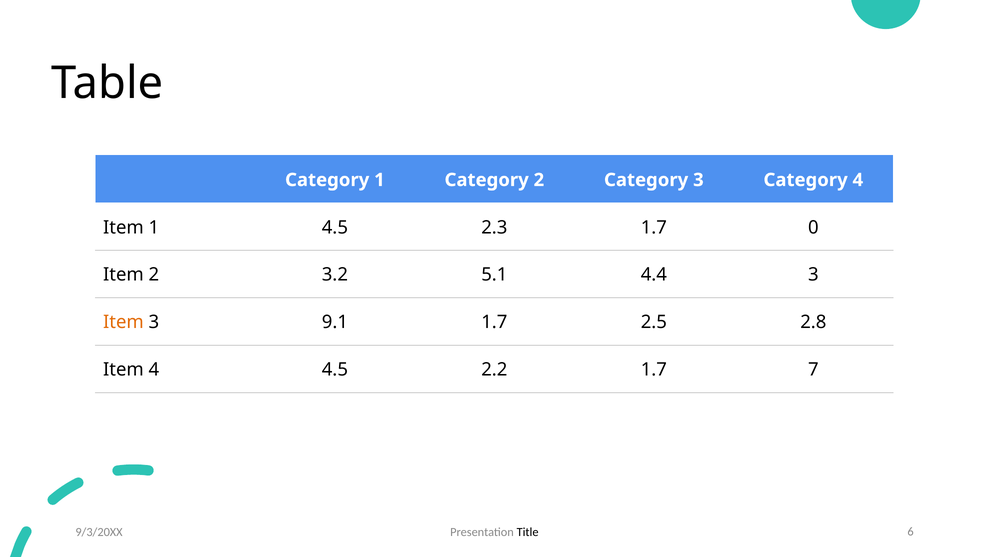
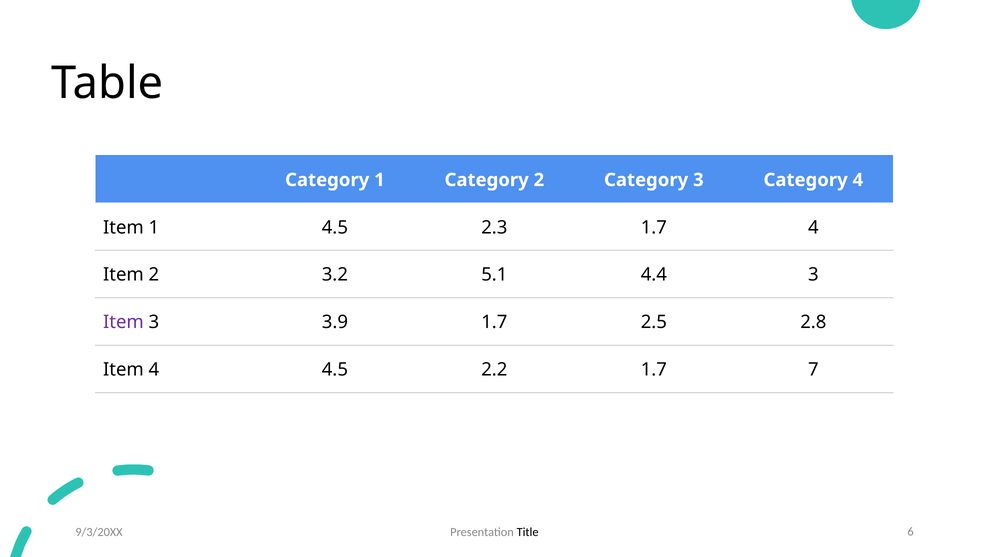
1.7 0: 0 -> 4
Item at (123, 322) colour: orange -> purple
9.1: 9.1 -> 3.9
